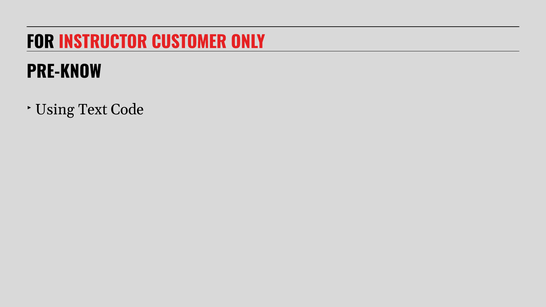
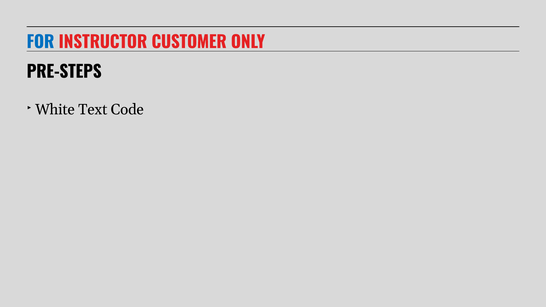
FOR colour: black -> blue
PRE-KNOW: PRE-KNOW -> PRE-STEPS
Using: Using -> White
